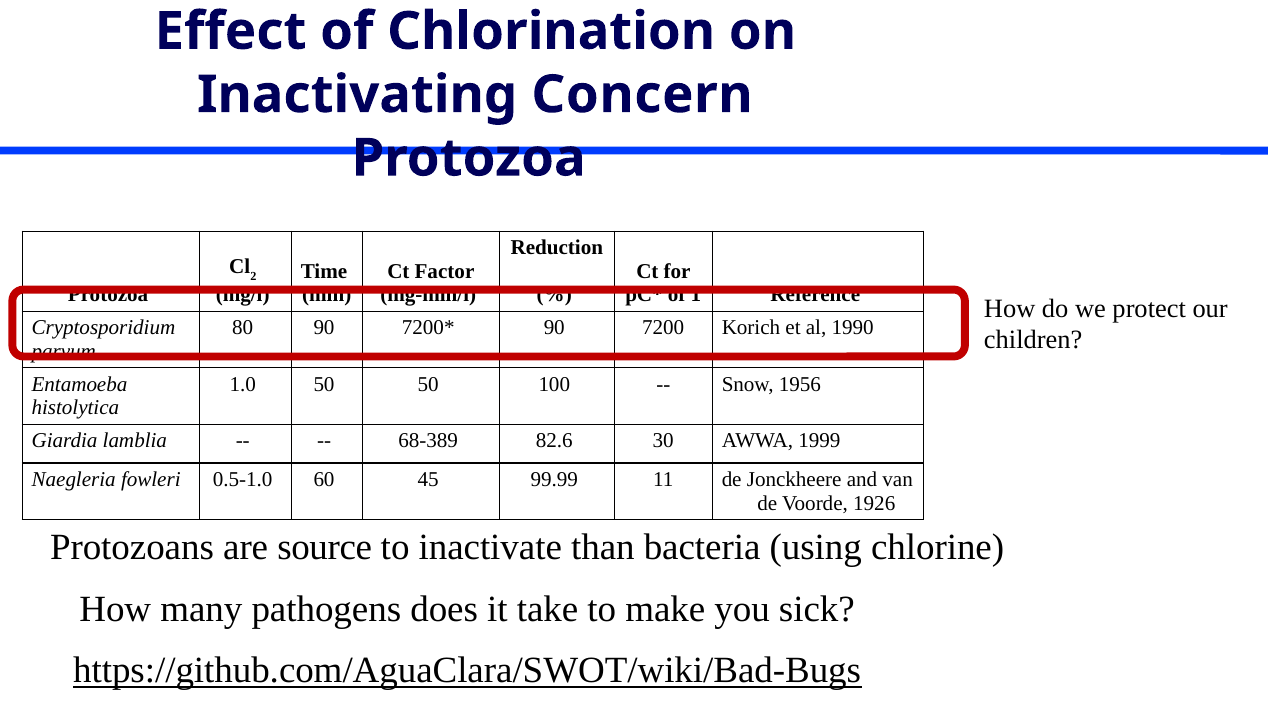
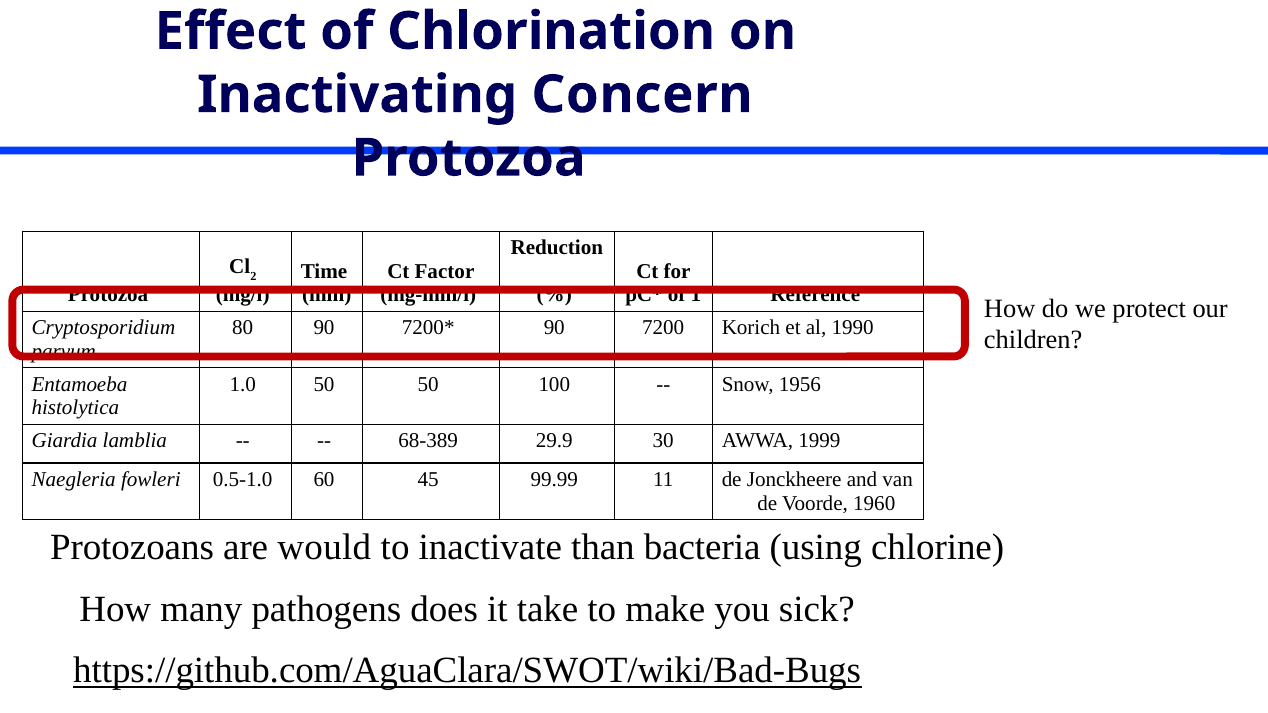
82.6: 82.6 -> 29.9
1926: 1926 -> 1960
source: source -> would
